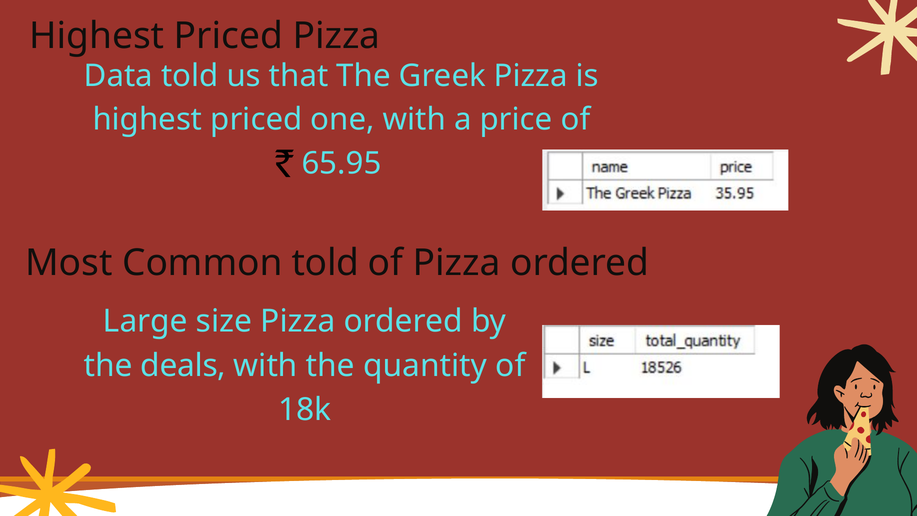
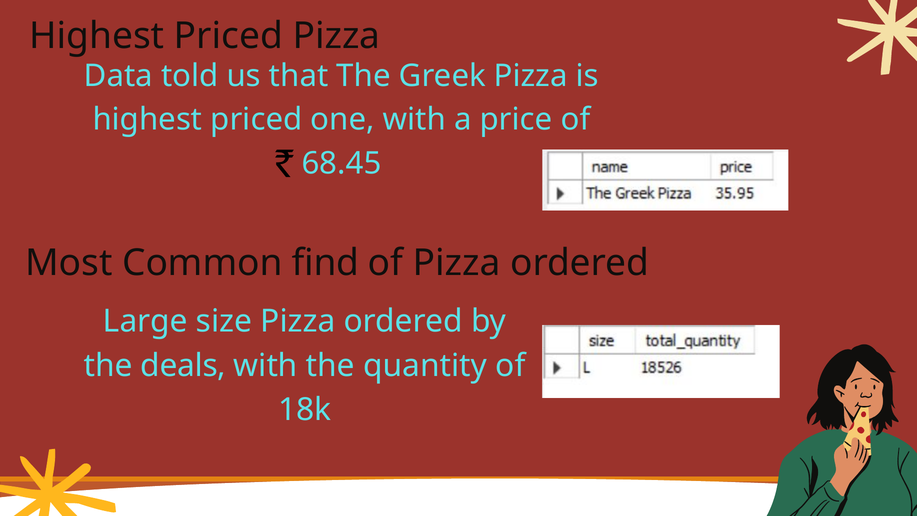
65.95: 65.95 -> 68.45
Common told: told -> find
